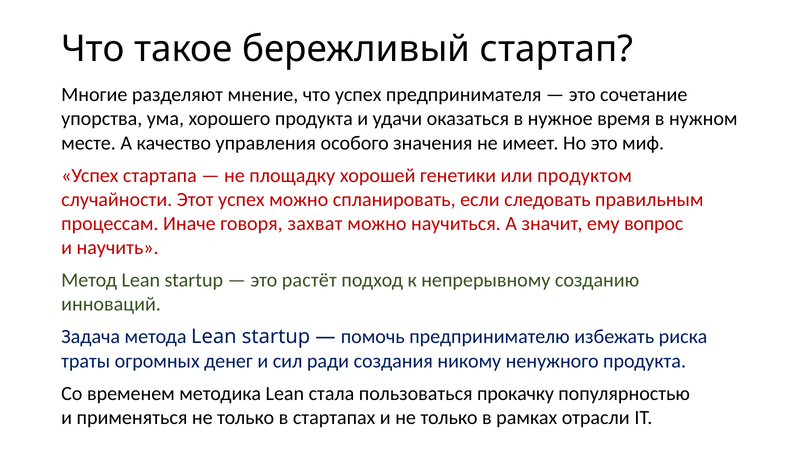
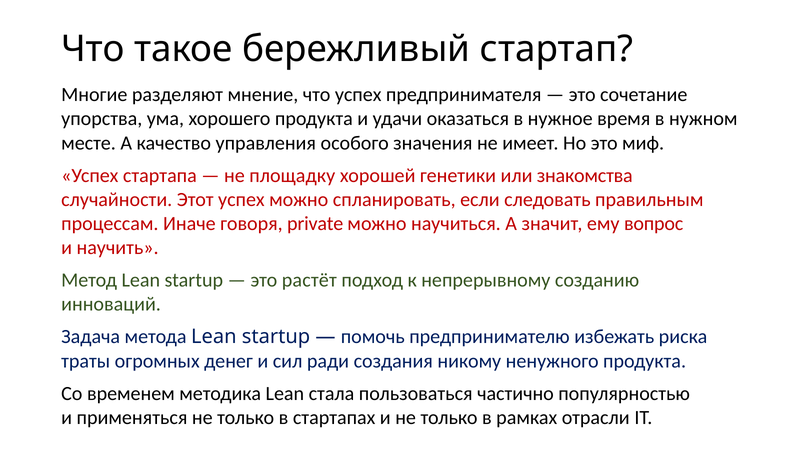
продуктом: продуктом -> знакомства
захват: захват -> private
прокачку: прокачку -> частично
